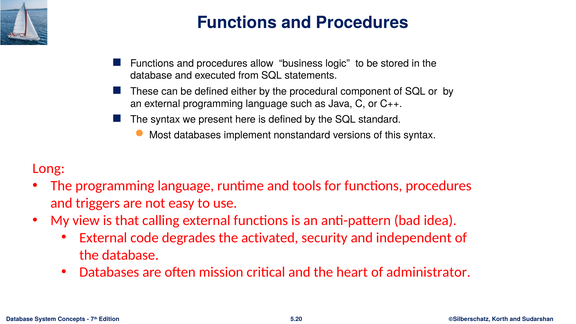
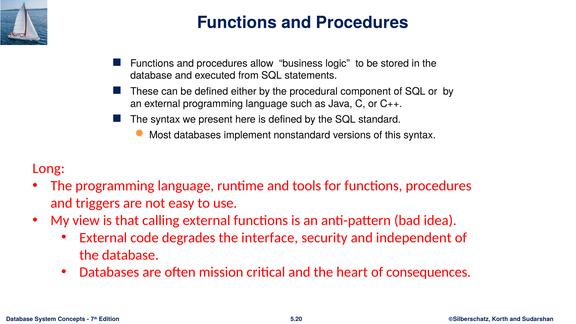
activated: activated -> interface
administrator: administrator -> consequences
